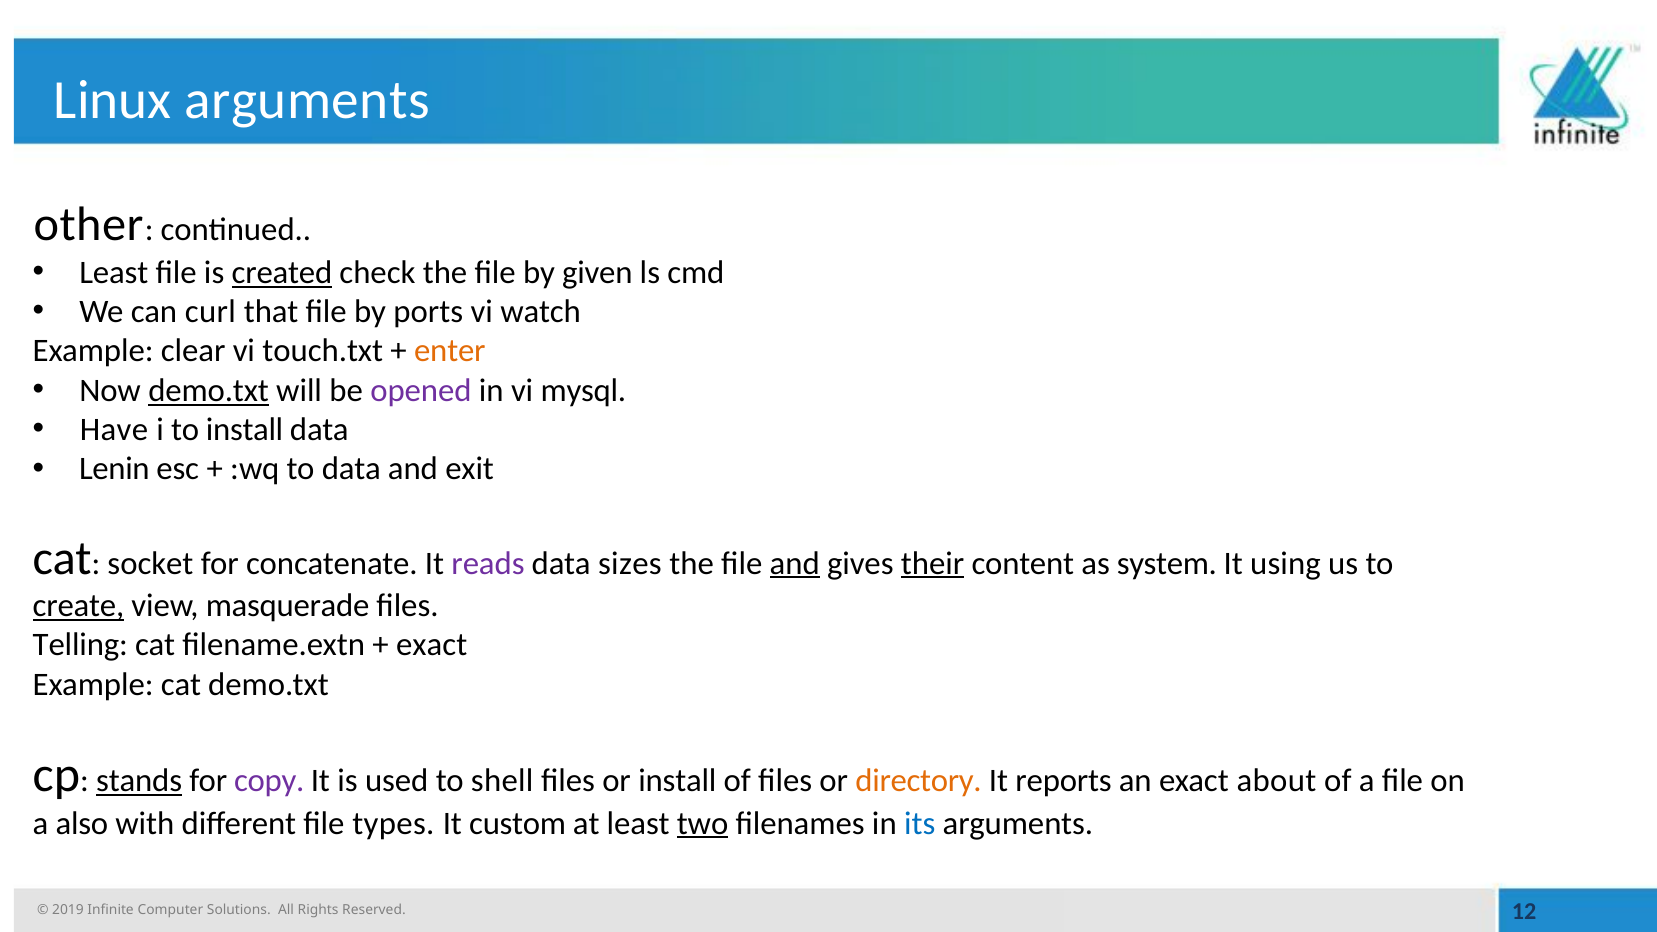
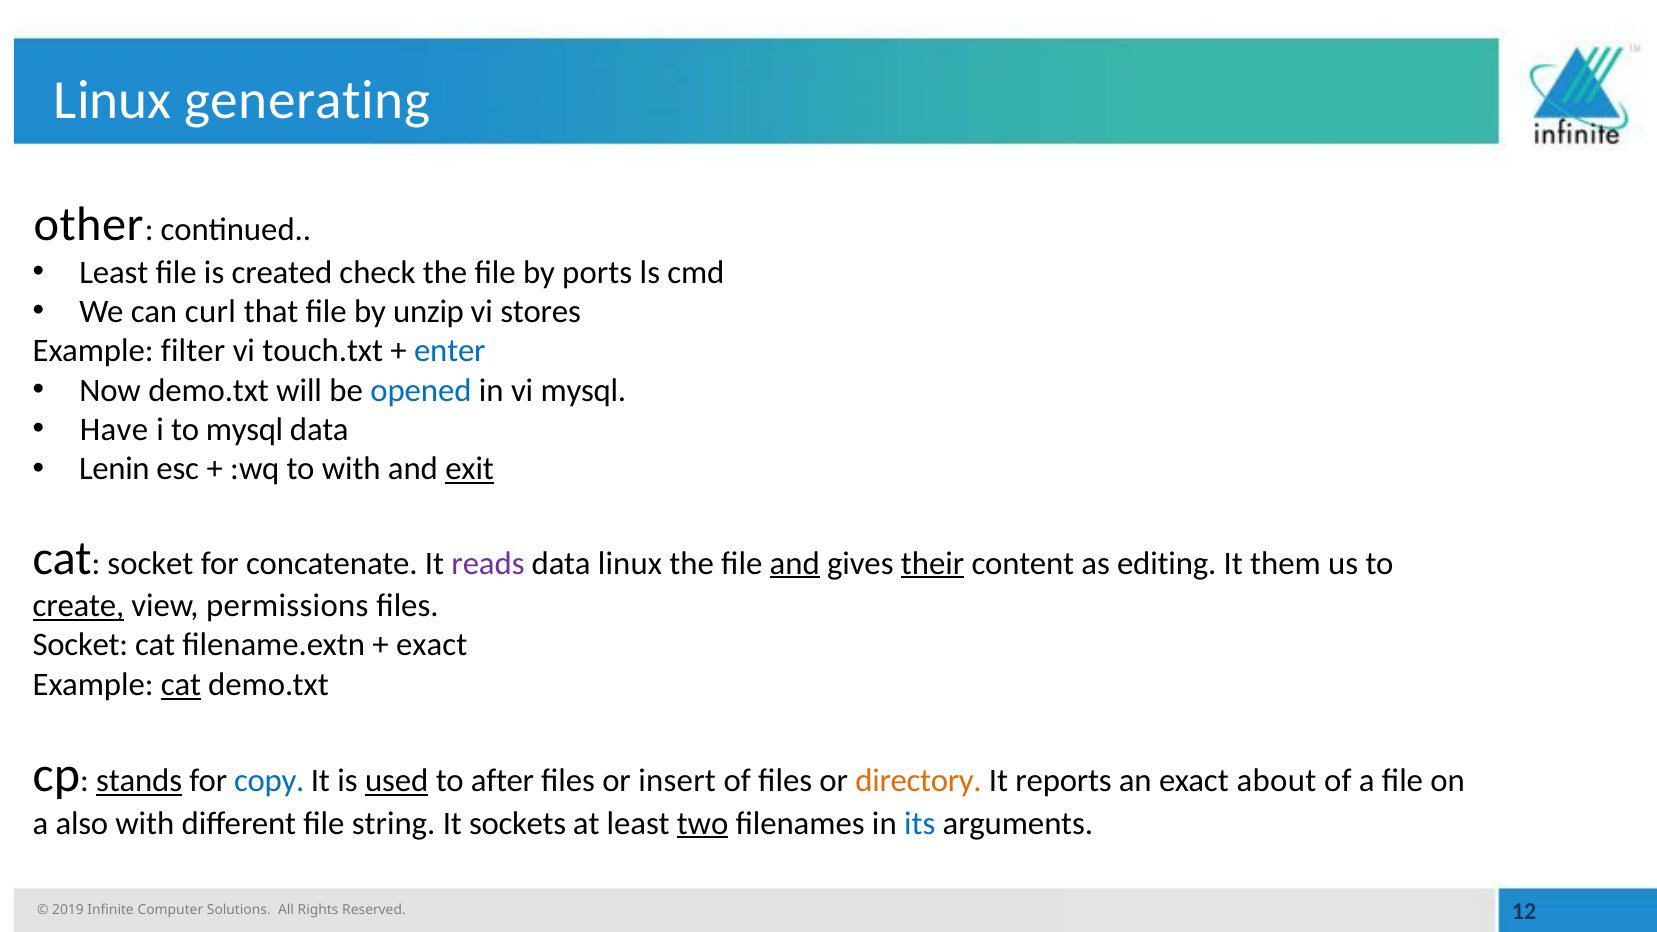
Linux arguments: arguments -> generating
created underline: present -> none
given: given -> ports
ports: ports -> unzip
watch: watch -> stores
clear: clear -> filter
enter colour: orange -> blue
demo.txt at (209, 391) underline: present -> none
opened colour: purple -> blue
to install: install -> mysql
to data: data -> with
exit underline: none -> present
data sizes: sizes -> linux
system: system -> editing
using: using -> them
masquerade: masquerade -> permissions
Telling at (80, 645): Telling -> Socket
cat at (181, 685) underline: none -> present
copy colour: purple -> blue
used underline: none -> present
shell: shell -> after
or install: install -> insert
types: types -> string
custom: custom -> sockets
